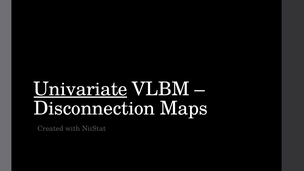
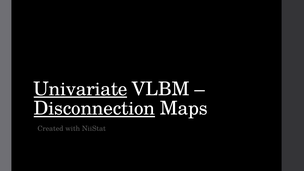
Disconnection underline: none -> present
